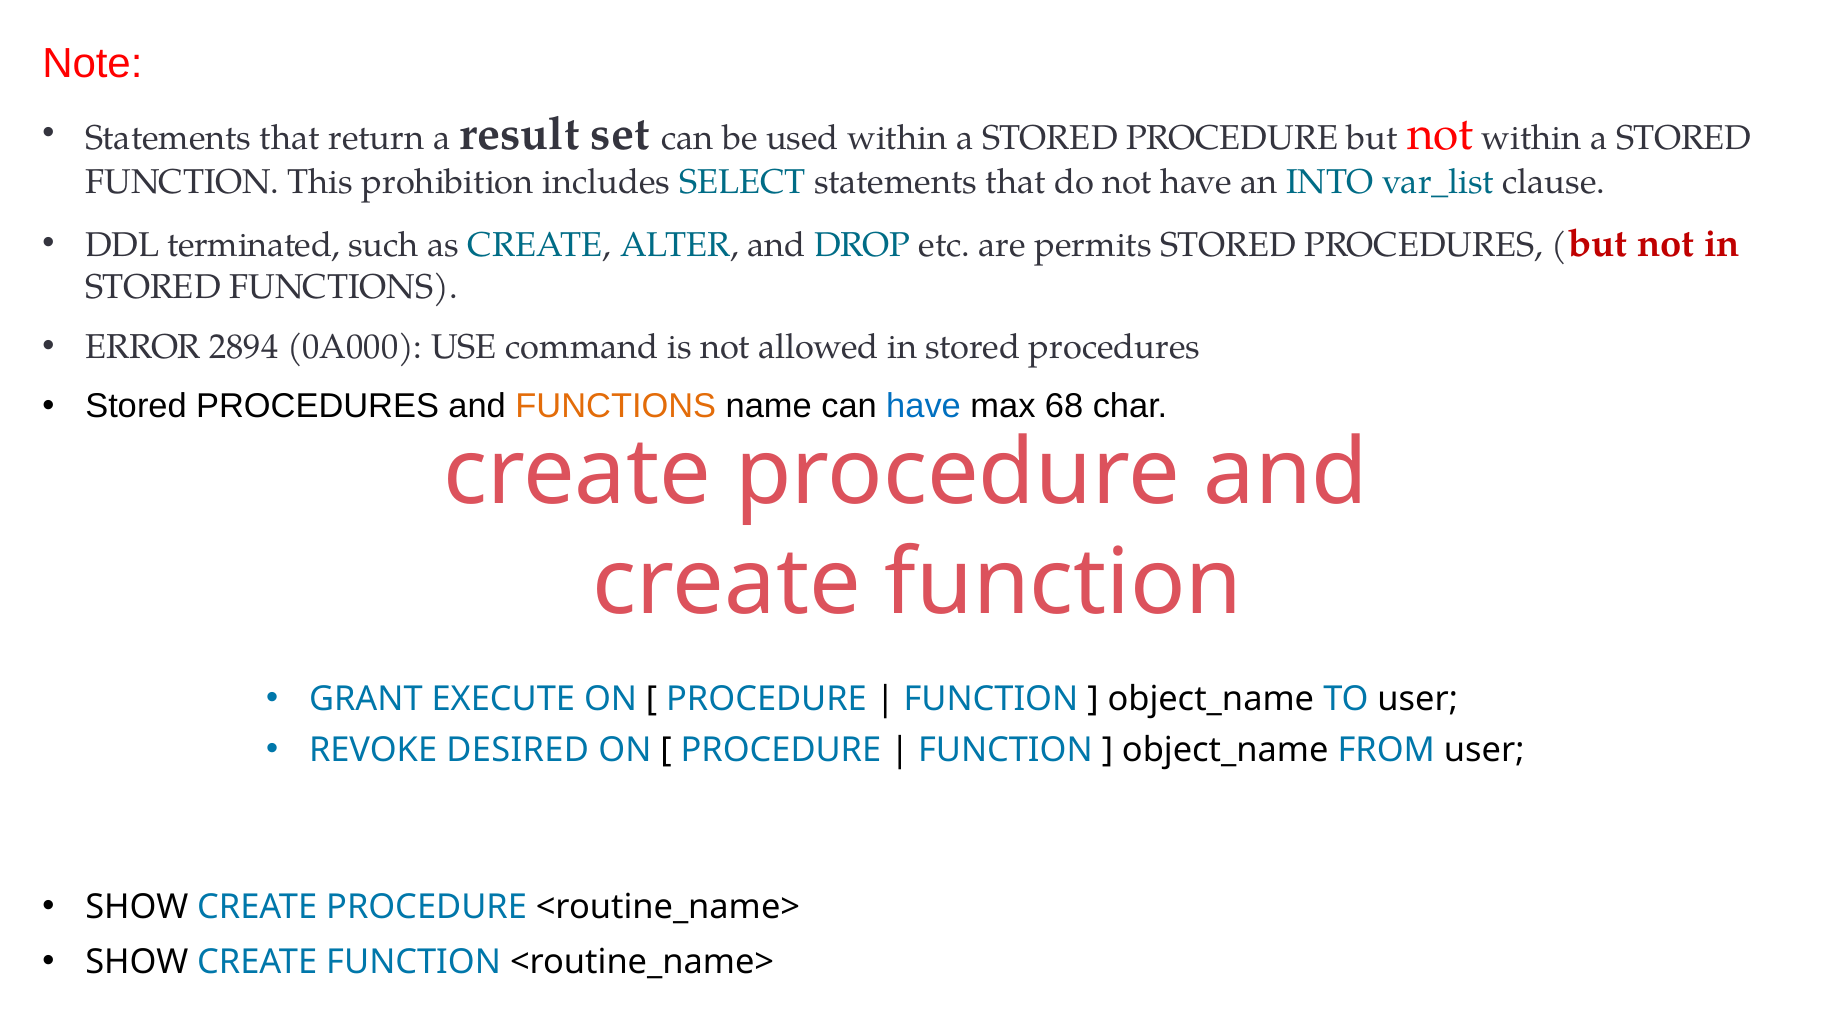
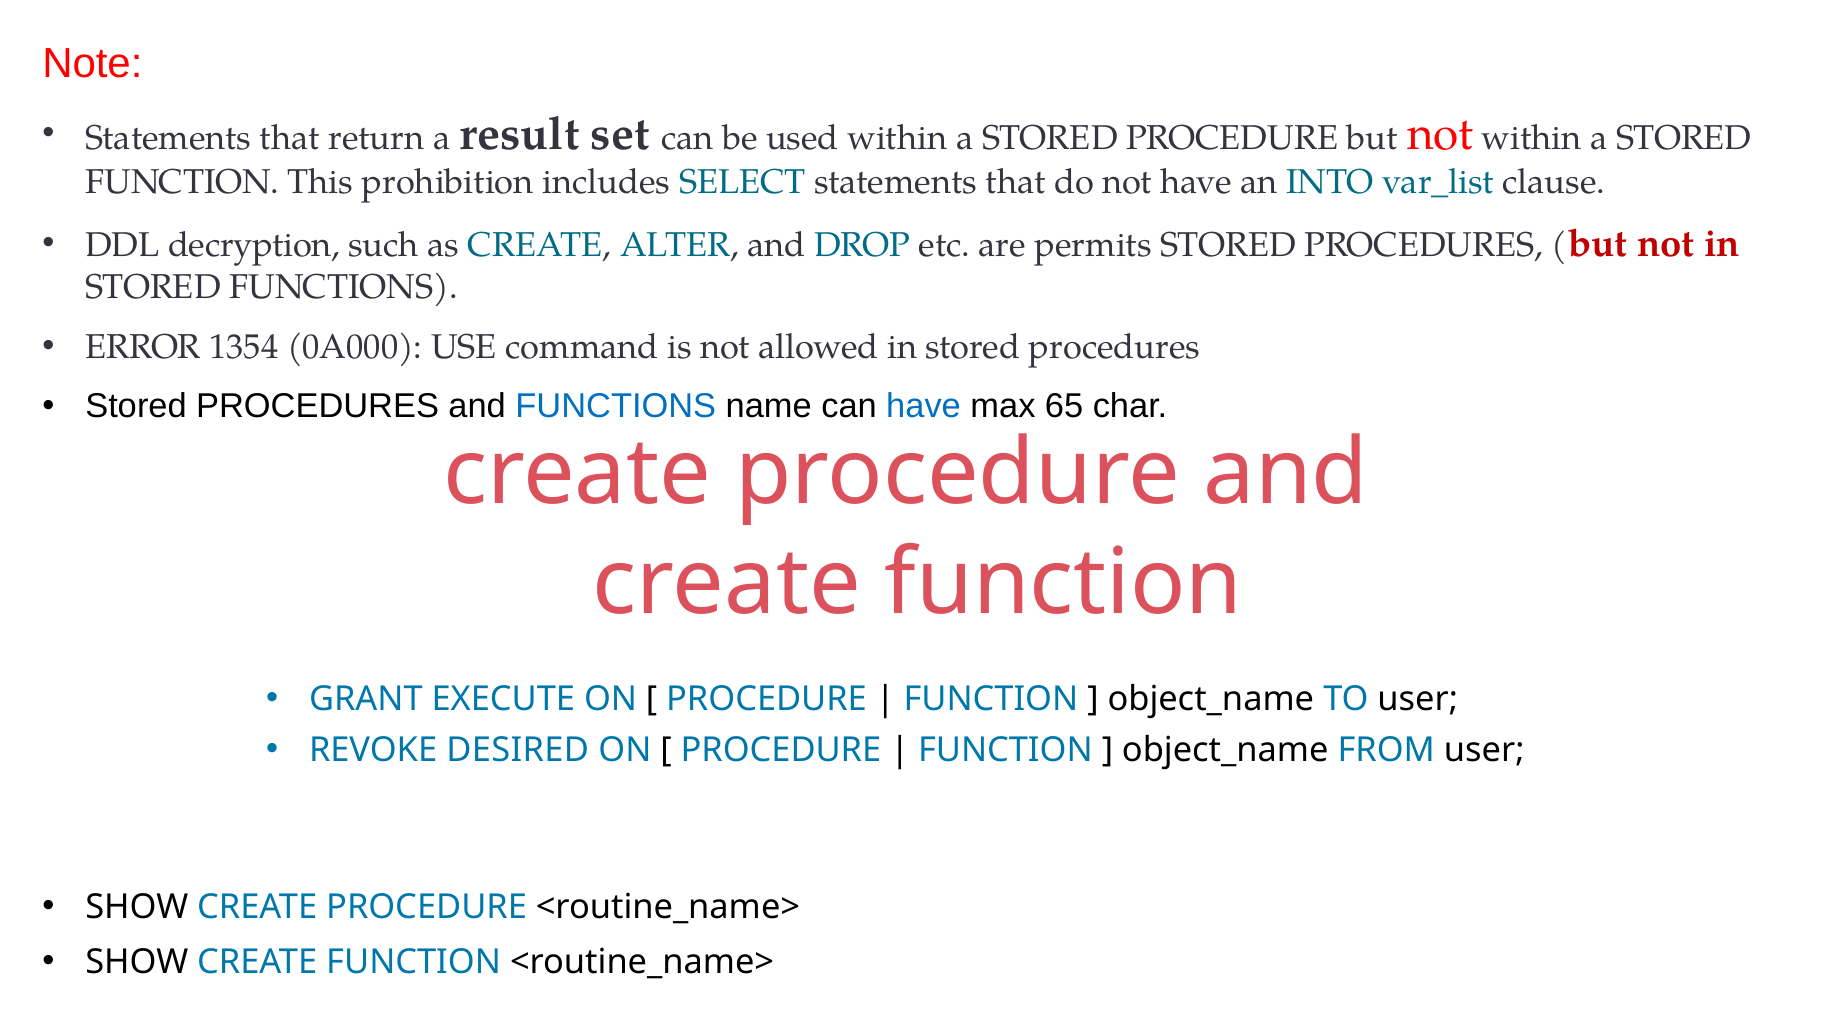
terminated: terminated -> decryption
2894: 2894 -> 1354
FUNCTIONS at (616, 407) colour: orange -> blue
68: 68 -> 65
